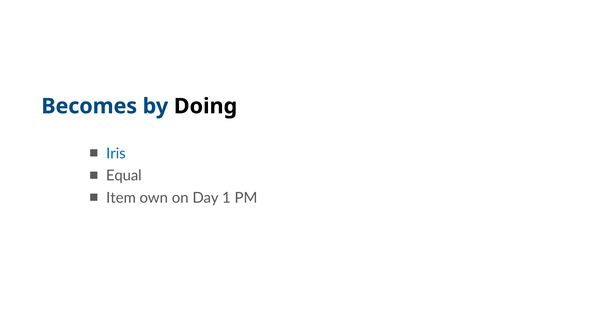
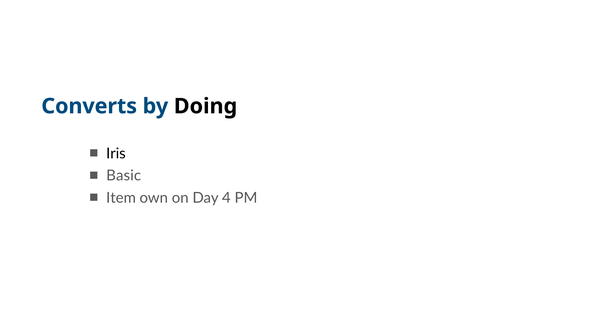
Becomes: Becomes -> Converts
Iris colour: blue -> black
Equal: Equal -> Basic
1: 1 -> 4
